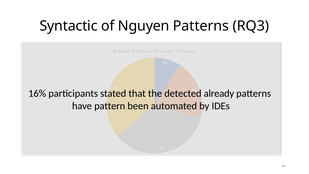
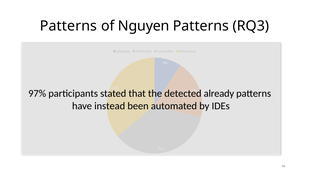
Syntactic at (69, 26): Syntactic -> Patterns
16%: 16% -> 97%
pattern: pattern -> instead
